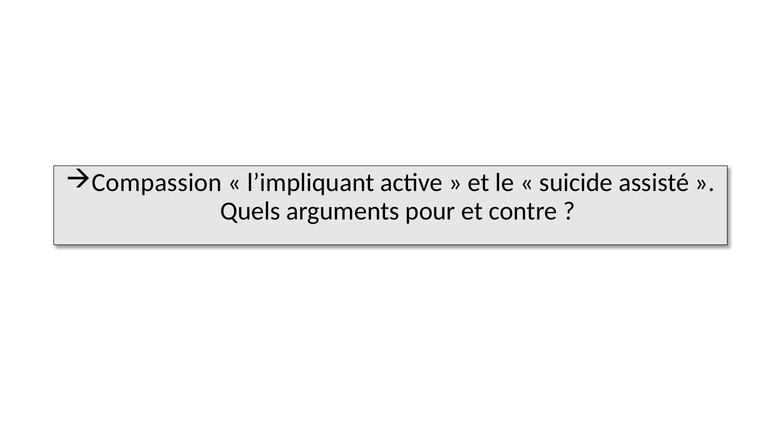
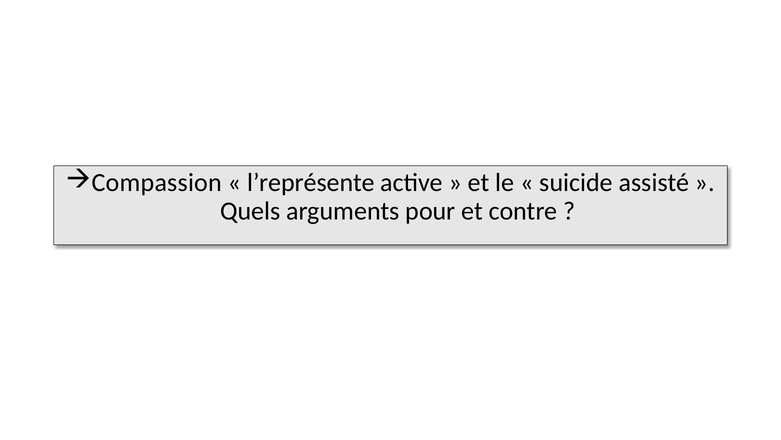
l’impliquant: l’impliquant -> l’représente
